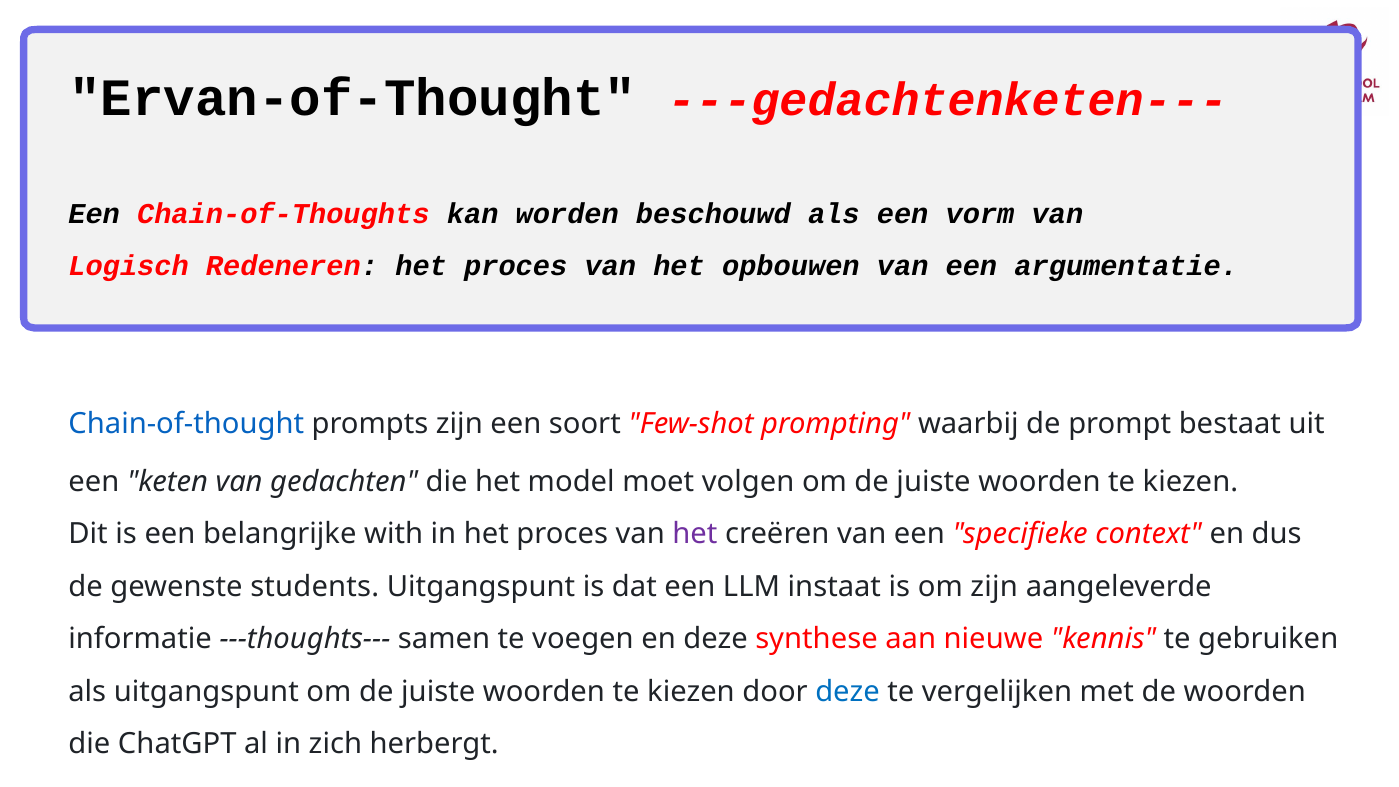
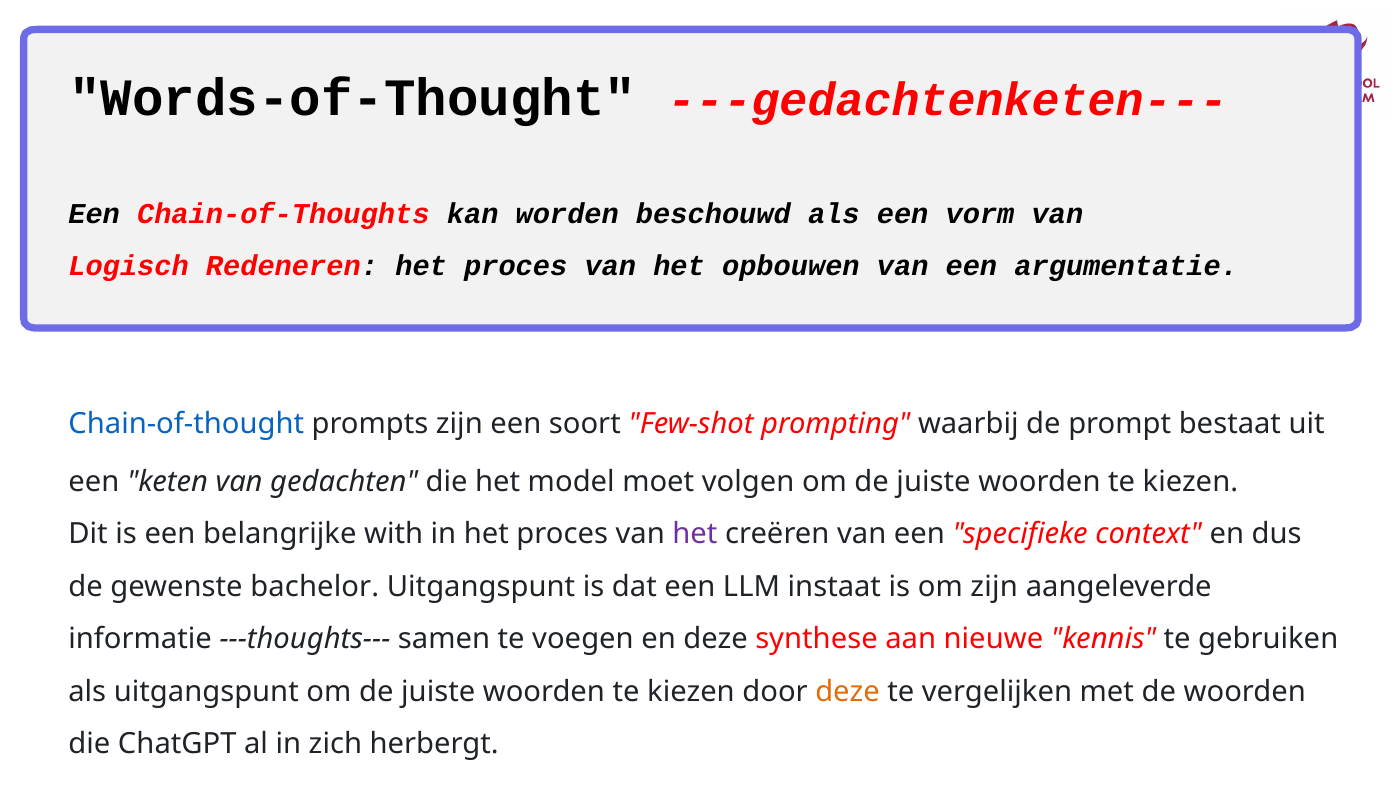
Ervan-of-Thought: Ervan-of-Thought -> Words-of-Thought
students: students -> bachelor
deze at (848, 691) colour: blue -> orange
